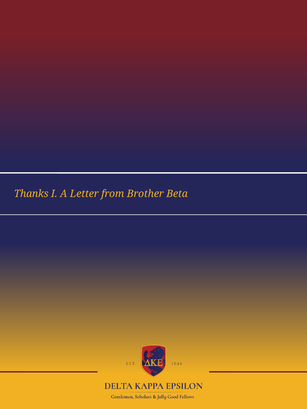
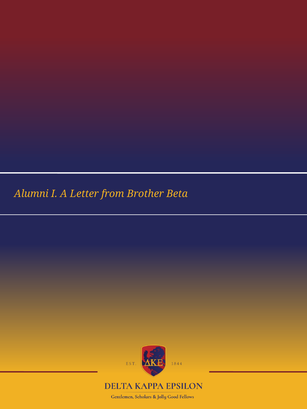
Thanks: Thanks -> Alumni
